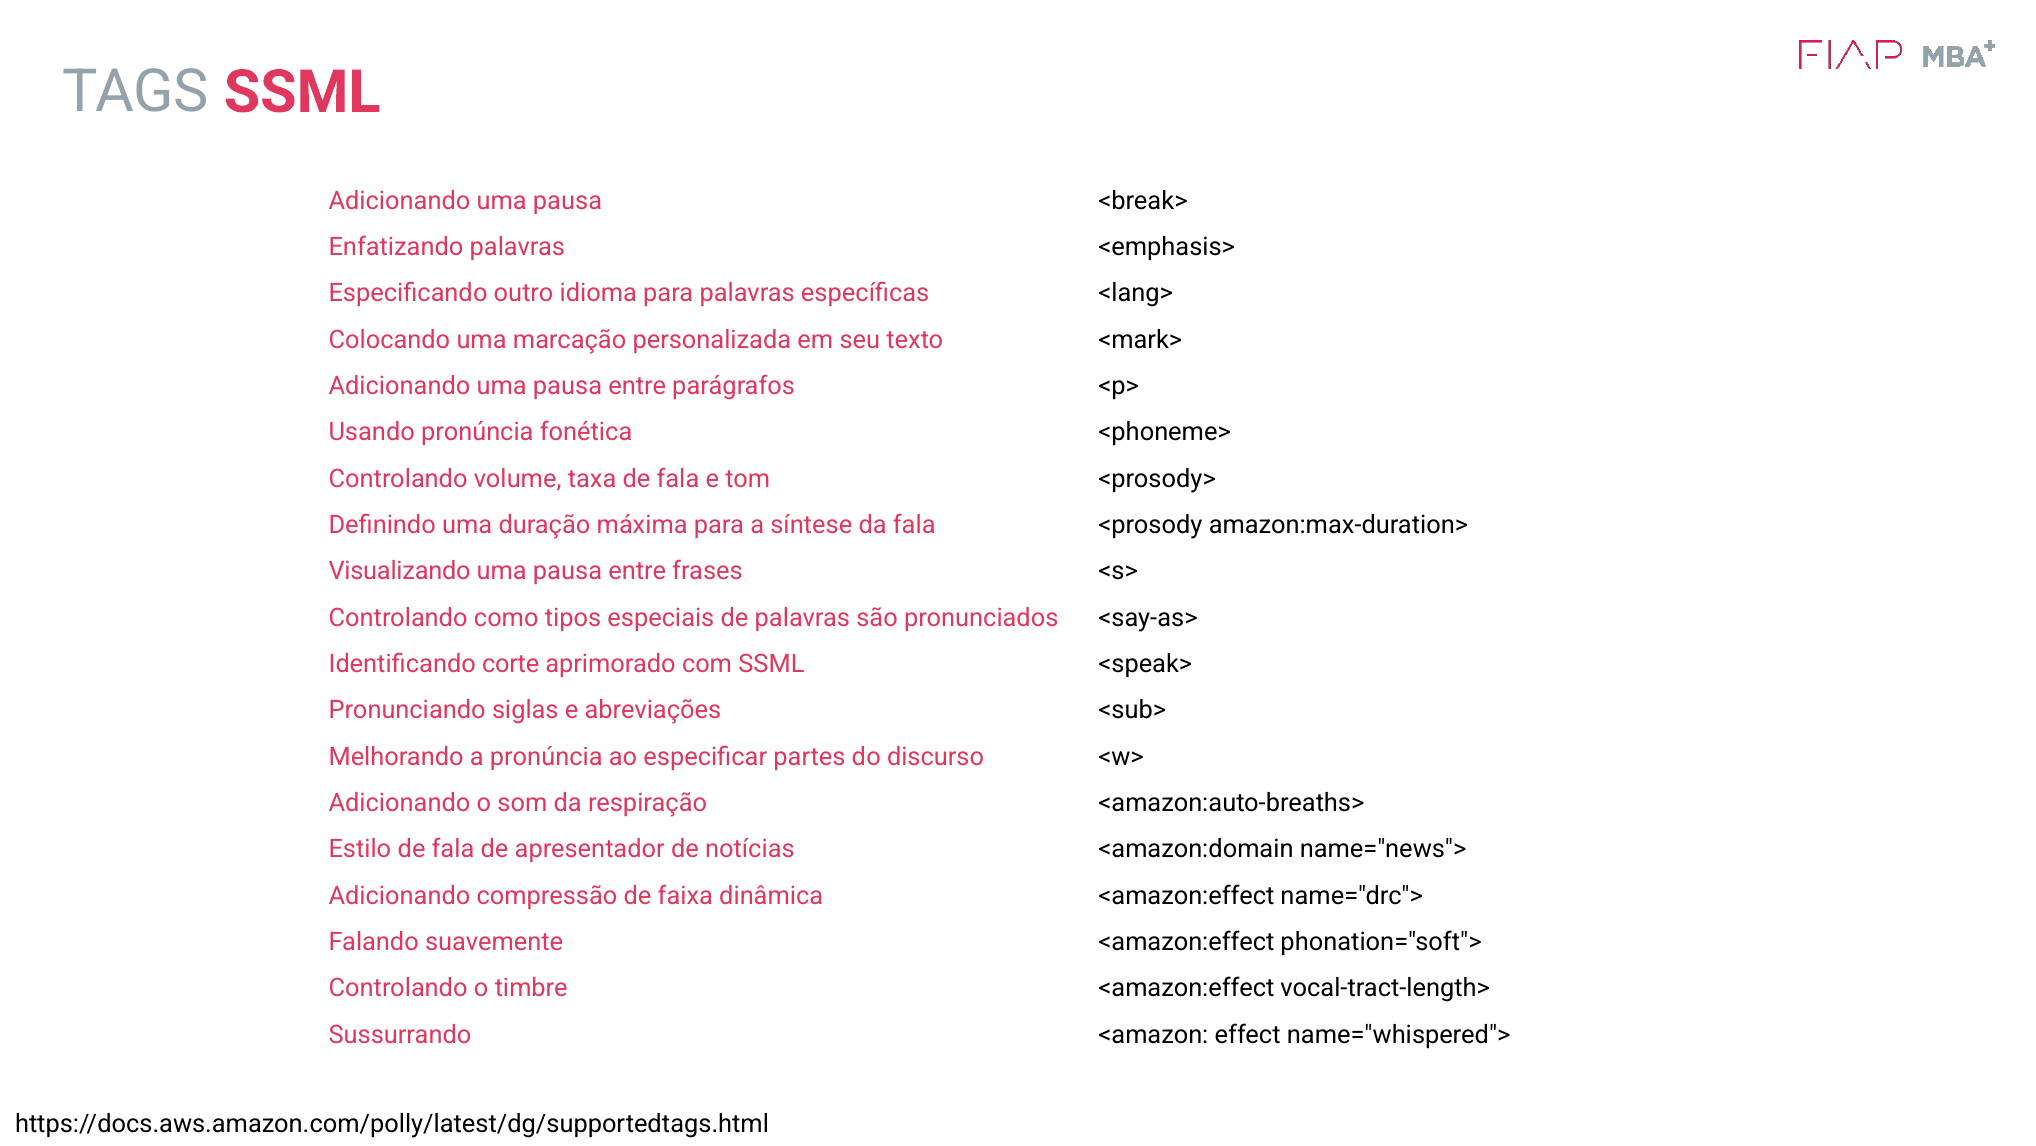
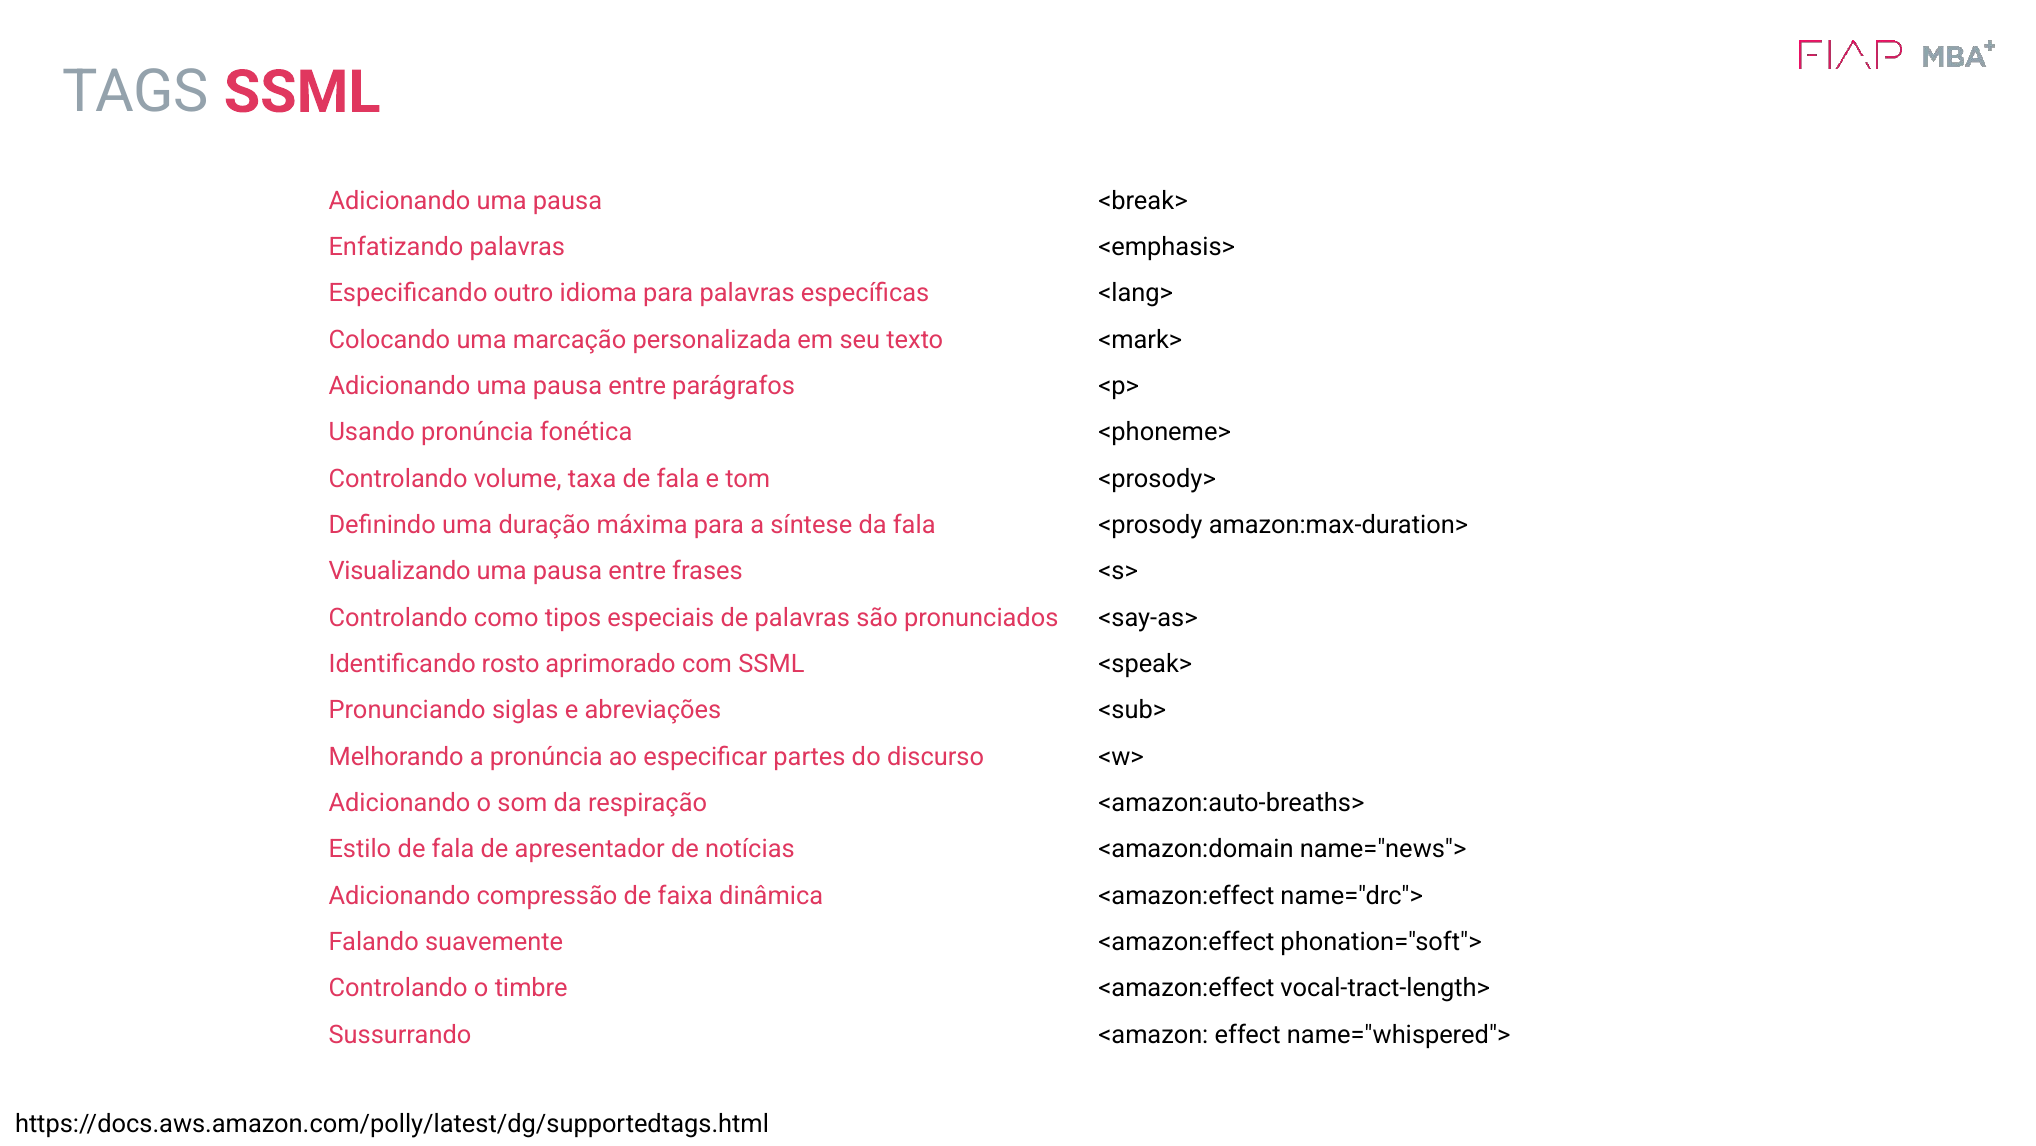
corte: corte -> rosto
